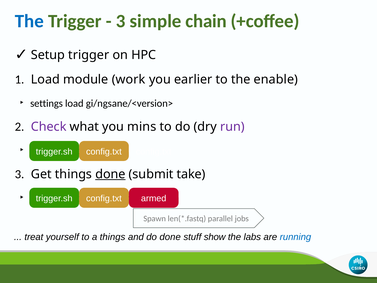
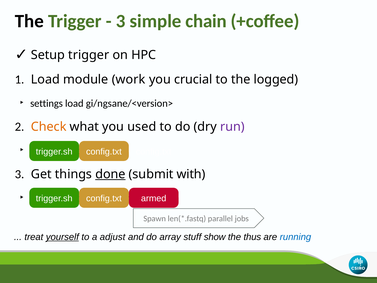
The at (29, 21) colour: blue -> black
earlier: earlier -> crucial
enable: enable -> logged
Check colour: purple -> orange
mins: mins -> used
take: take -> with
yourself underline: none -> present
a things: things -> adjust
do done: done -> array
labs: labs -> thus
